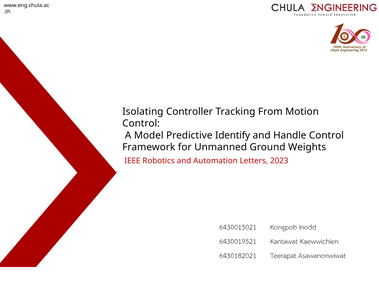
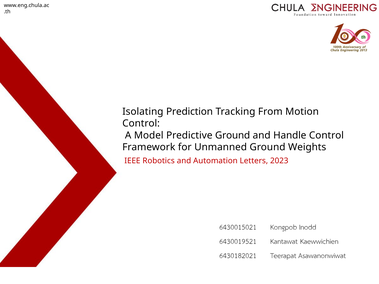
Controller: Controller -> Prediction
Predictive Identify: Identify -> Ground
